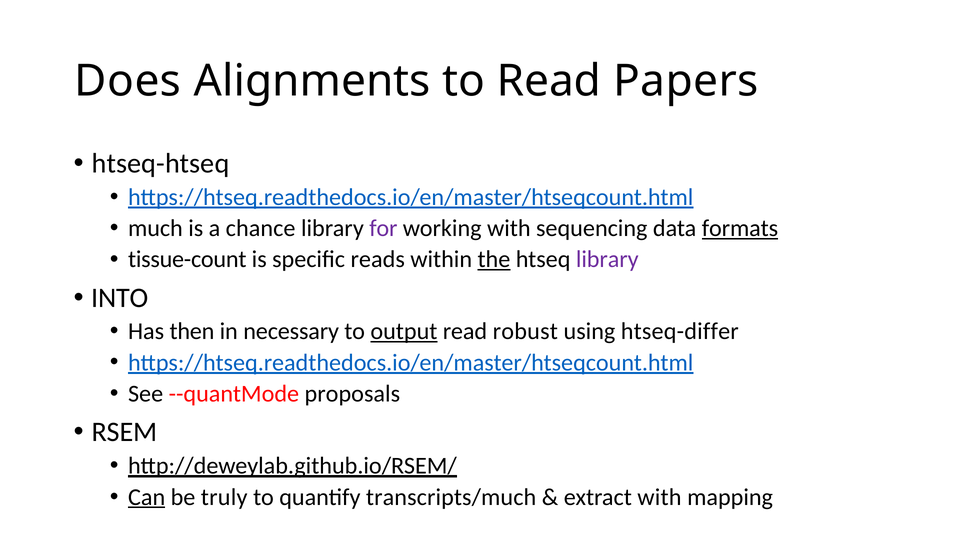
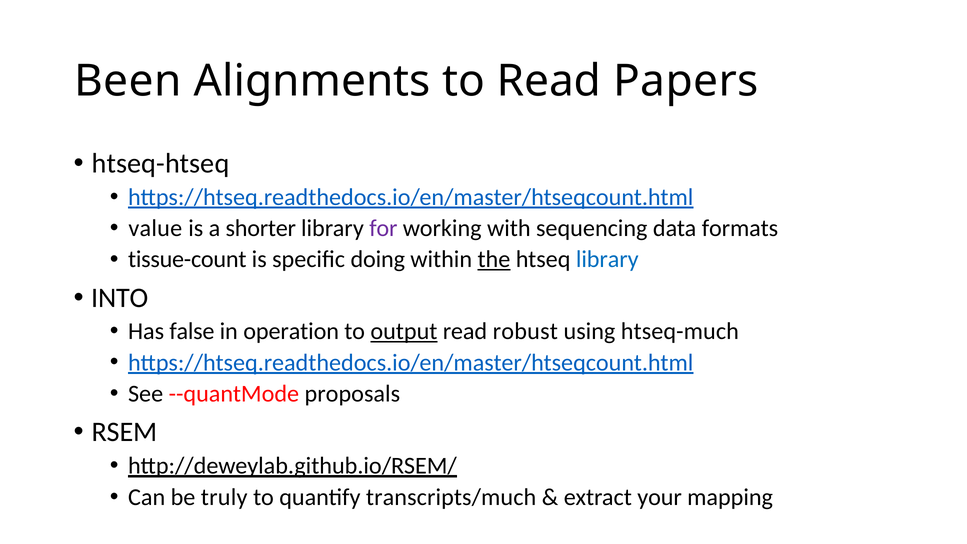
Does: Does -> Been
much: much -> value
chance: chance -> shorter
formats underline: present -> none
reads: reads -> doing
library at (607, 259) colour: purple -> blue
then: then -> false
necessary: necessary -> operation
htseq-differ: htseq-differ -> htseq-much
Can underline: present -> none
extract with: with -> your
